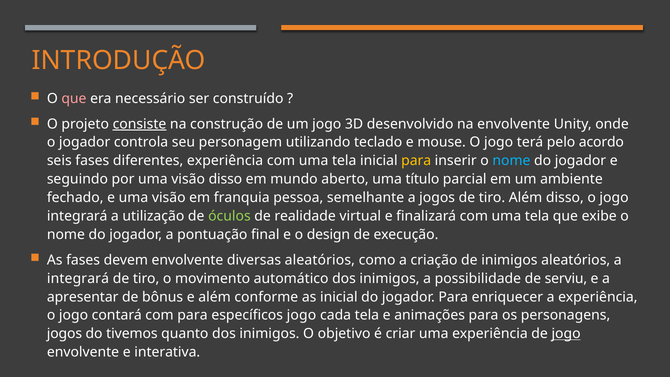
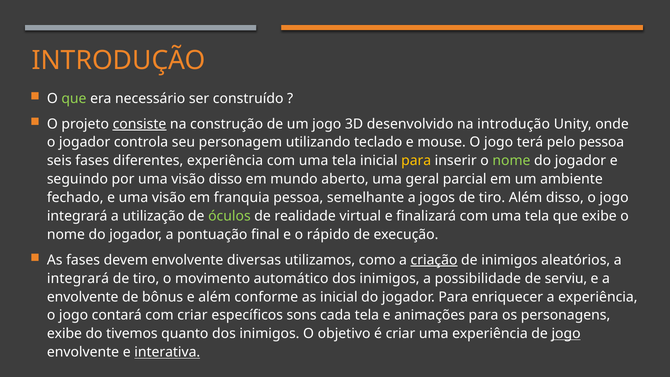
que at (74, 98) colour: pink -> light green
na envolvente: envolvente -> introdução
pelo acordo: acordo -> pessoa
nome at (511, 161) colour: light blue -> light green
título: título -> geral
design: design -> rápido
diversas aleatórios: aleatórios -> utilizamos
criação underline: none -> present
apresentar at (83, 297): apresentar -> envolvente
com para: para -> criar
específicos jogo: jogo -> sons
jogos at (64, 334): jogos -> exibe
interativa underline: none -> present
